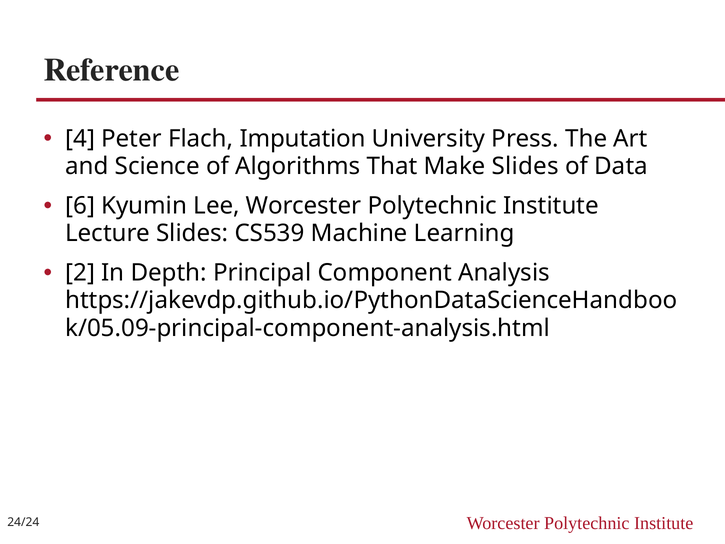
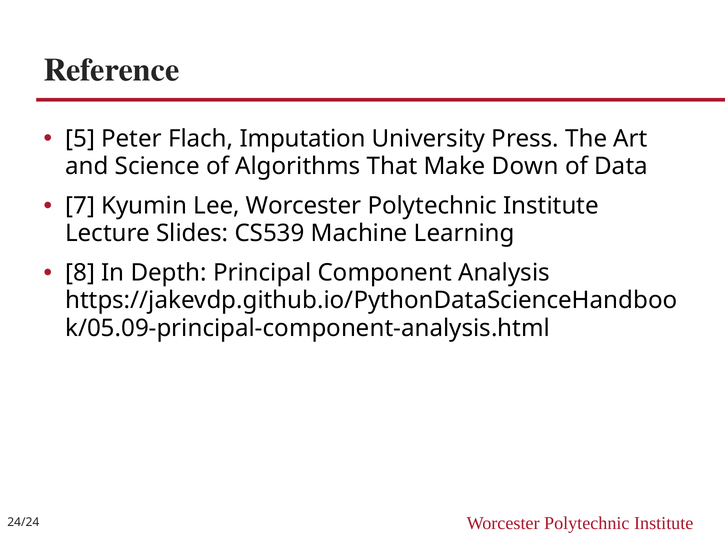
4: 4 -> 5
Make Slides: Slides -> Down
6: 6 -> 7
2: 2 -> 8
